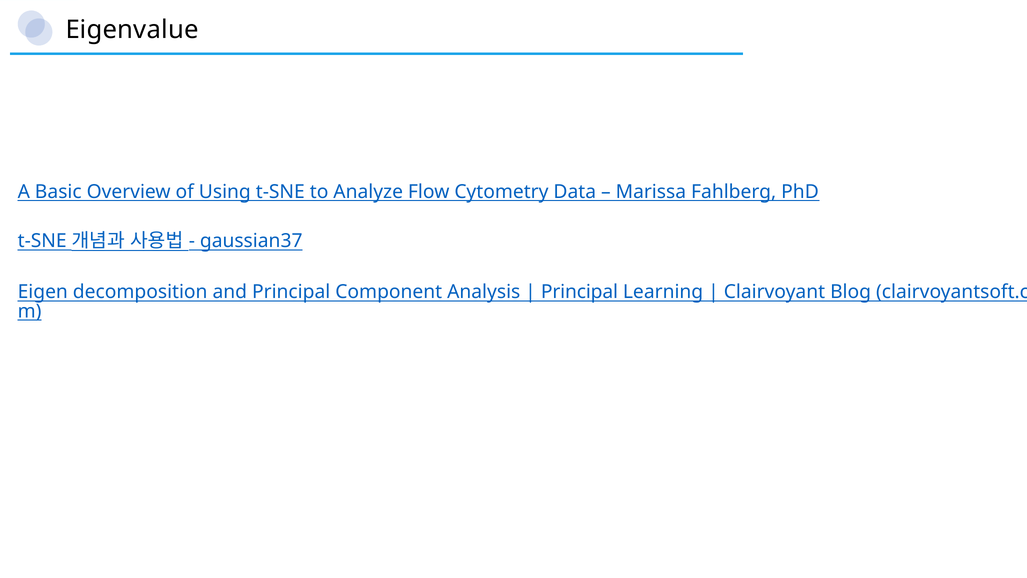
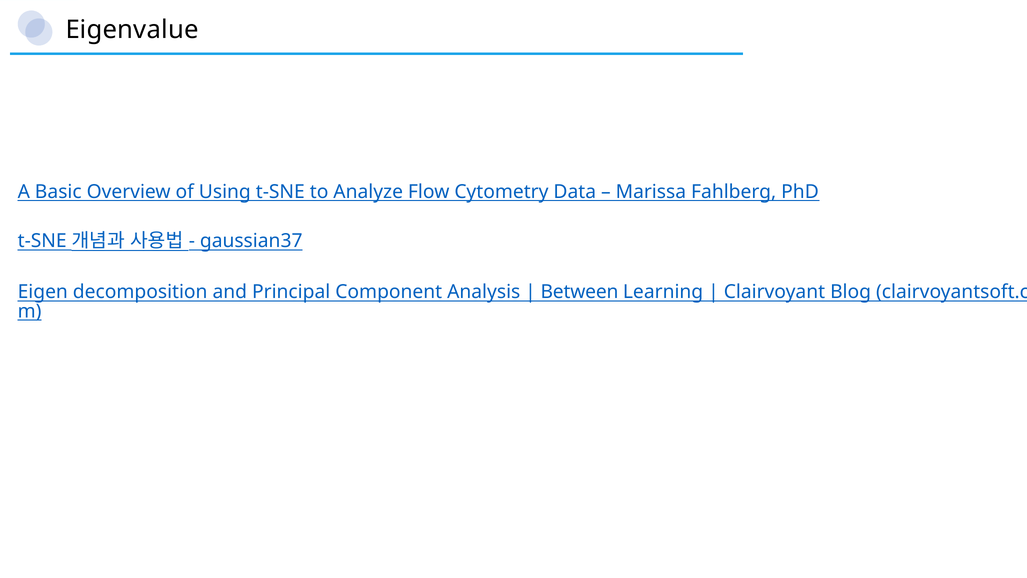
Principal at (579, 292): Principal -> Between
